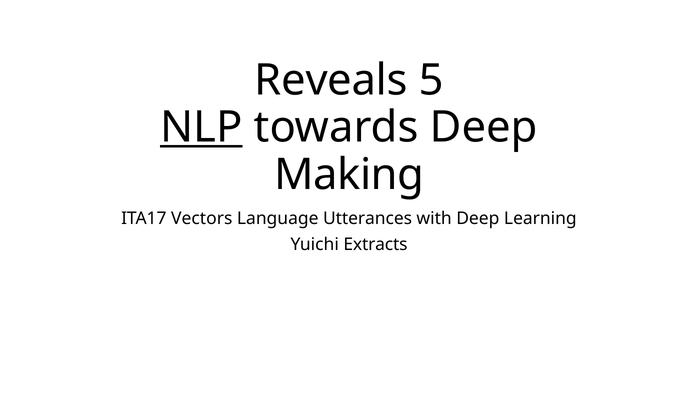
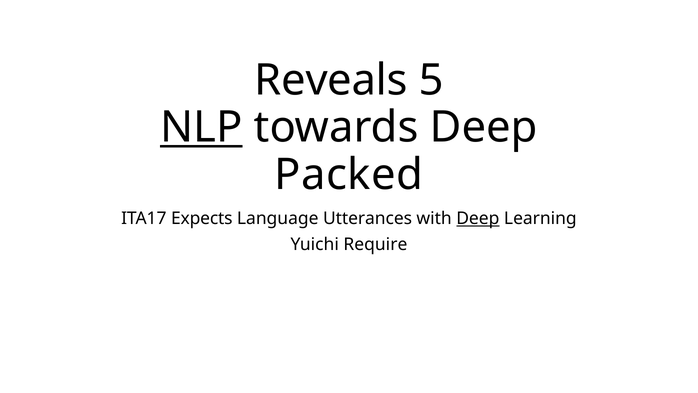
Making: Making -> Packed
Vectors: Vectors -> Expects
Deep at (478, 218) underline: none -> present
Extracts: Extracts -> Require
